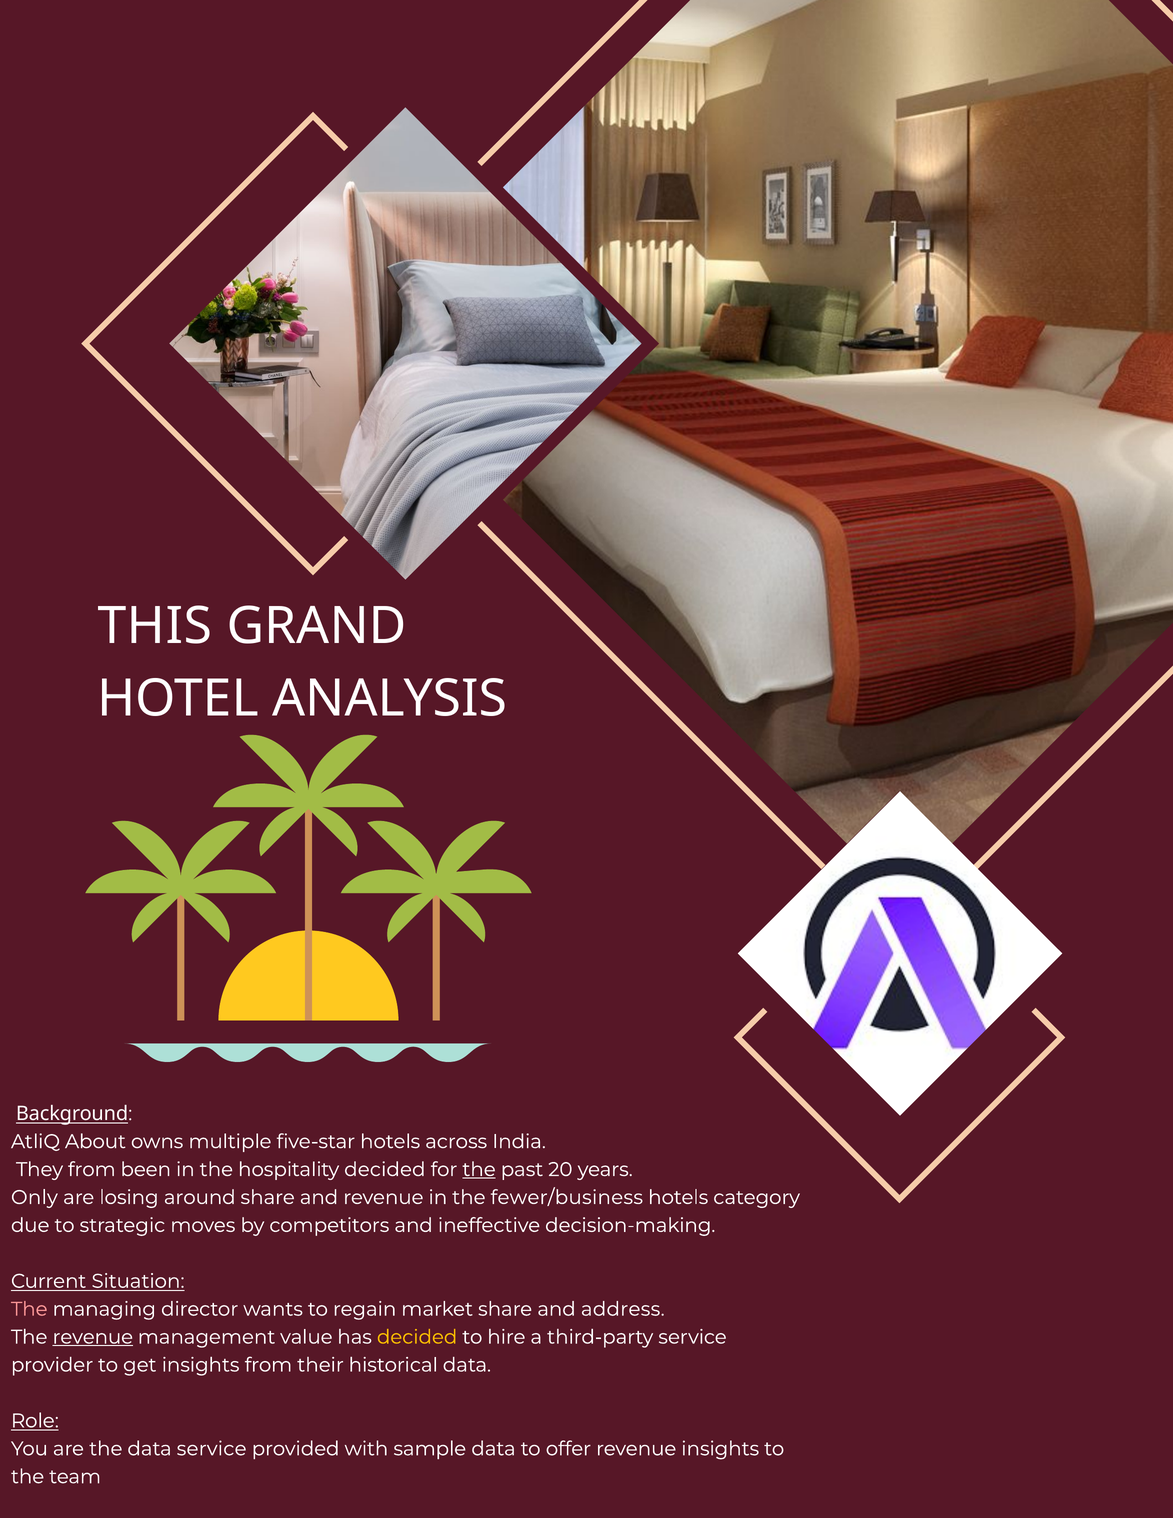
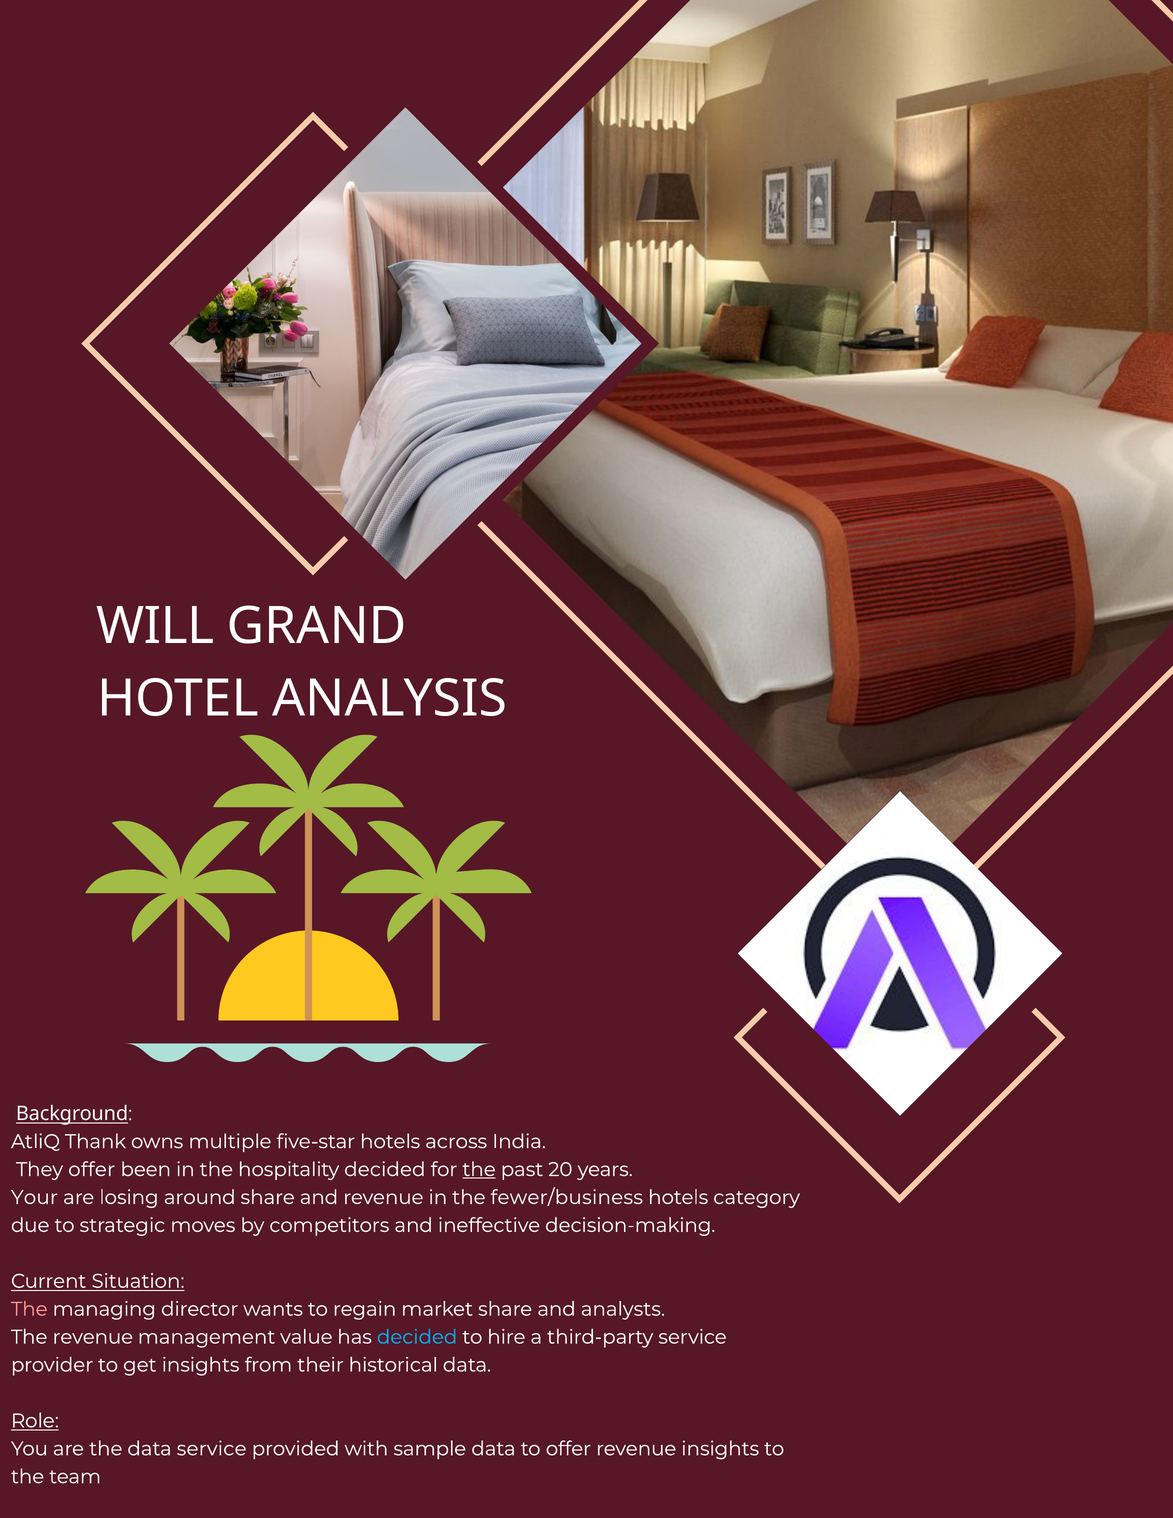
THIS: THIS -> WILL
About: About -> Thank
They from: from -> offer
Only: Only -> Your
address: address -> analysts
revenue at (93, 1337) underline: present -> none
decided at (417, 1337) colour: yellow -> light blue
